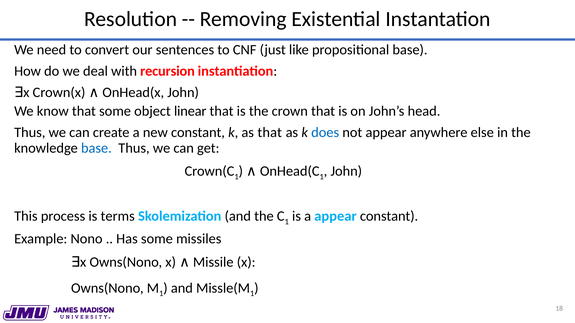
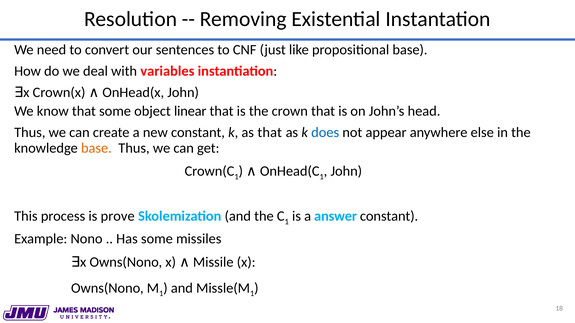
recursion: recursion -> variables
base at (96, 148) colour: blue -> orange
terms: terms -> prove
a appear: appear -> answer
